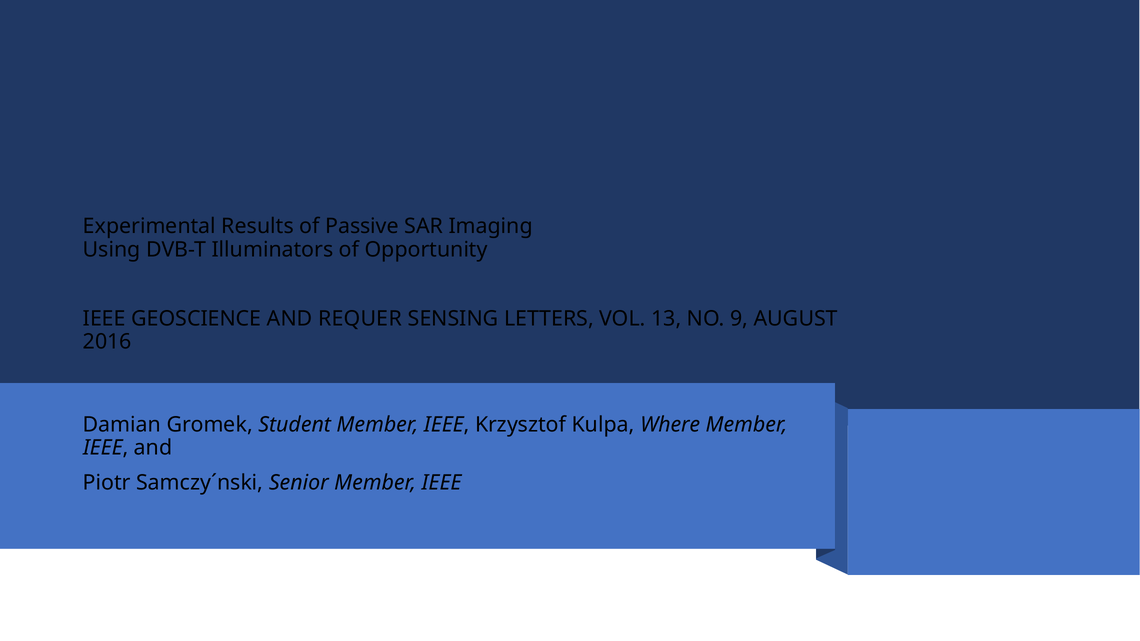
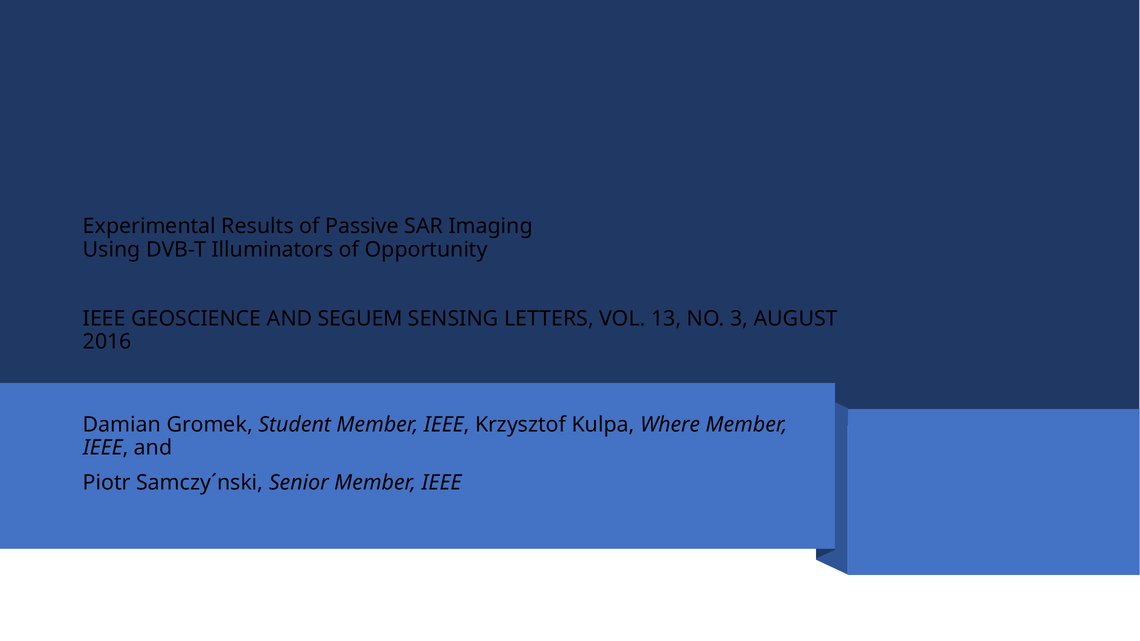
REQUER: REQUER -> SEGUEM
9: 9 -> 3
